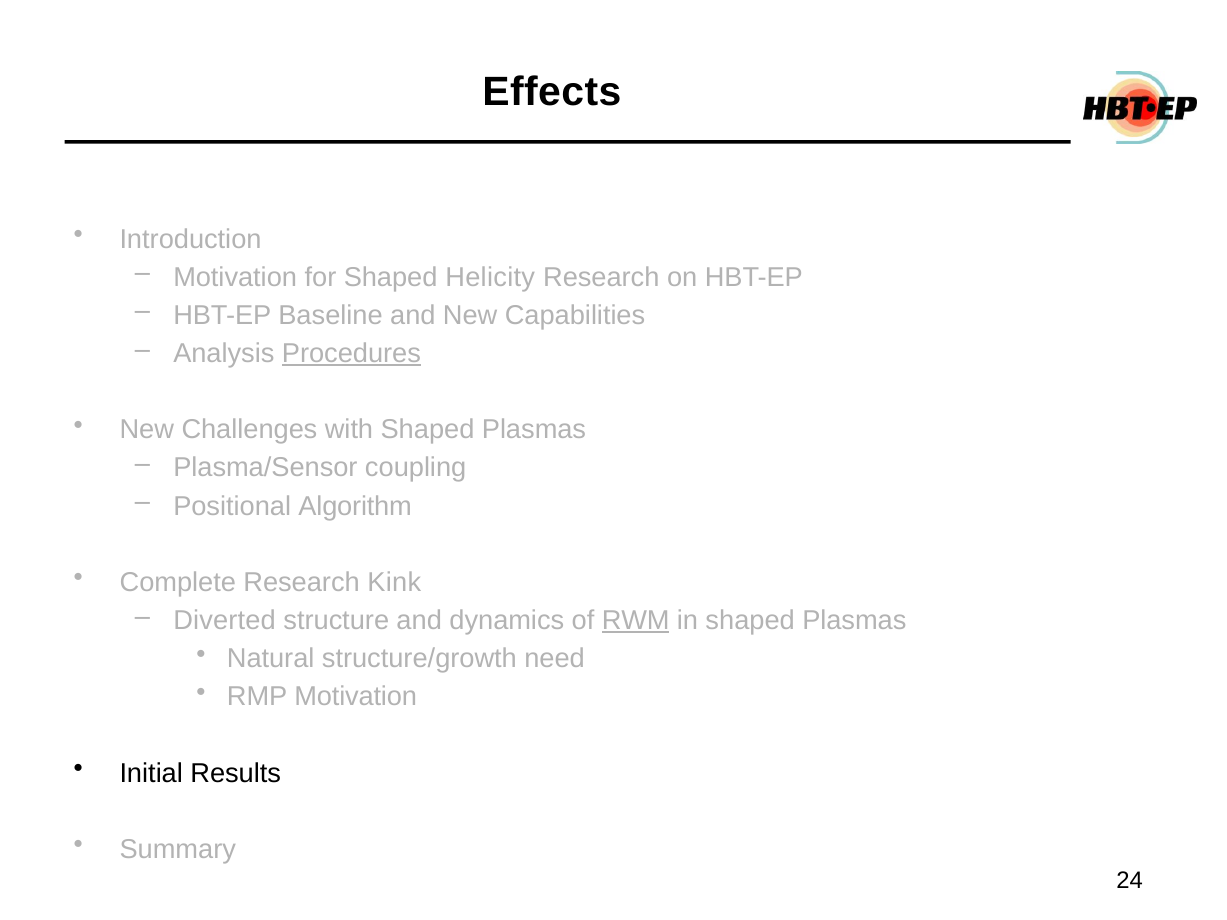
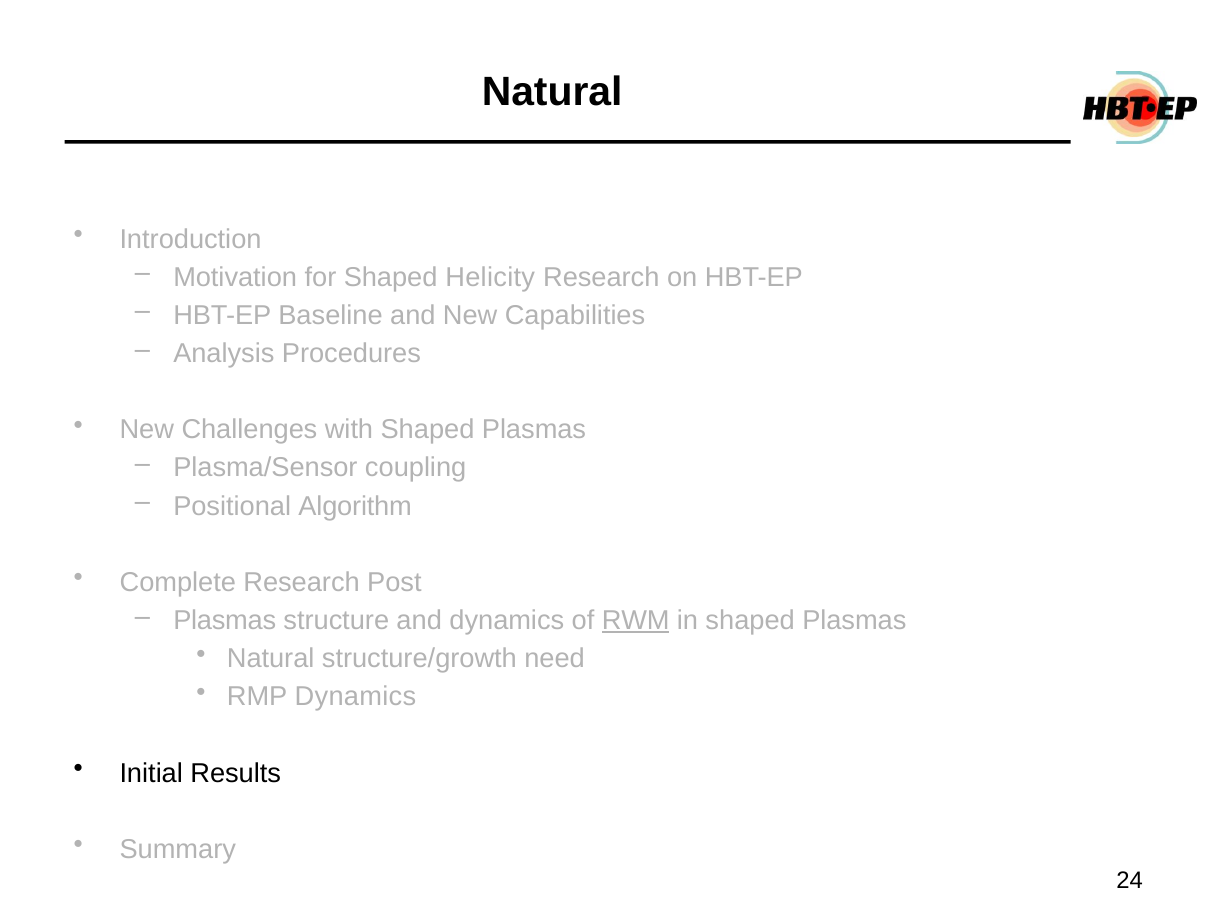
Effects at (552, 92): Effects -> Natural
Procedures underline: present -> none
Kink: Kink -> Post
Diverted at (225, 621): Diverted -> Plasmas
RMP Motivation: Motivation -> Dynamics
